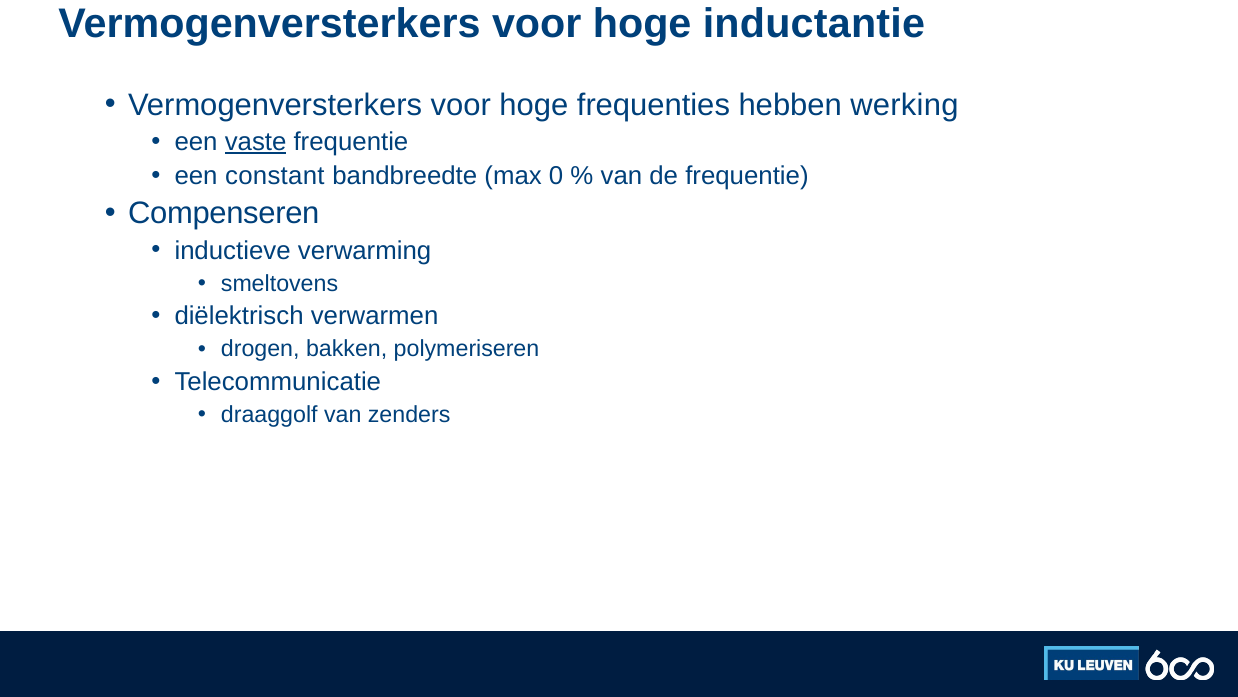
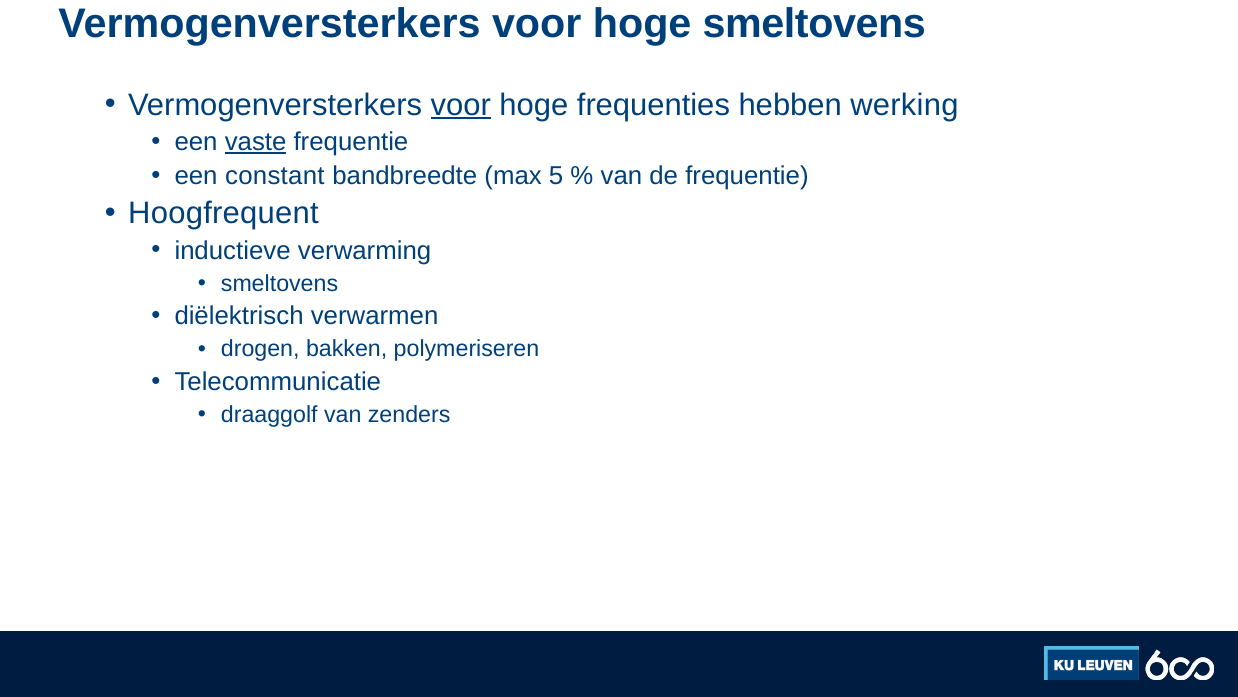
hoge inductantie: inductantie -> smeltovens
voor at (461, 105) underline: none -> present
0: 0 -> 5
Compenseren: Compenseren -> Hoogfrequent
